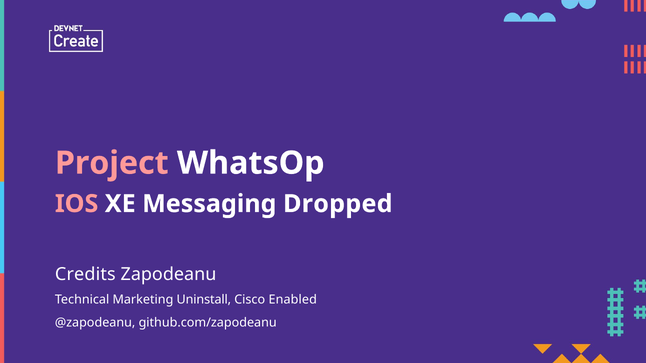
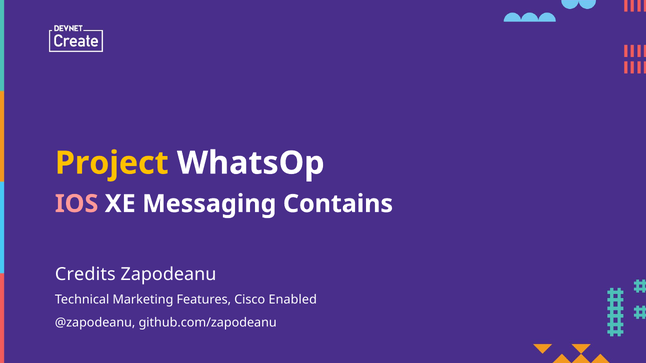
Project colour: pink -> yellow
Dropped: Dropped -> Contains
Uninstall: Uninstall -> Features
